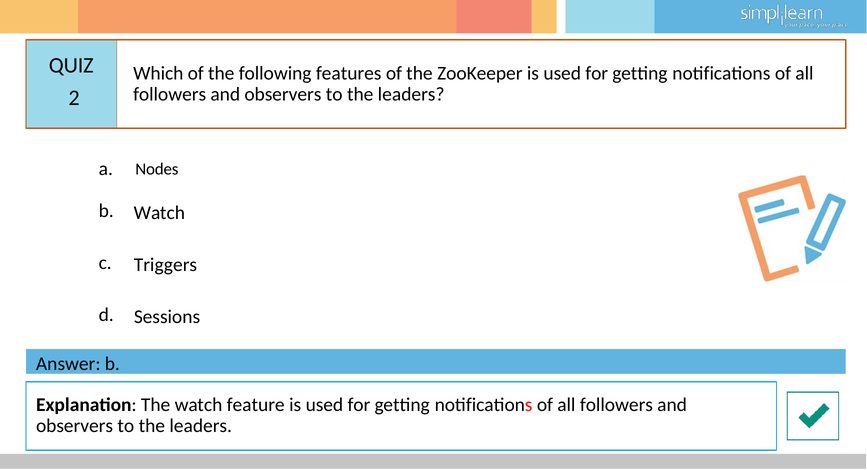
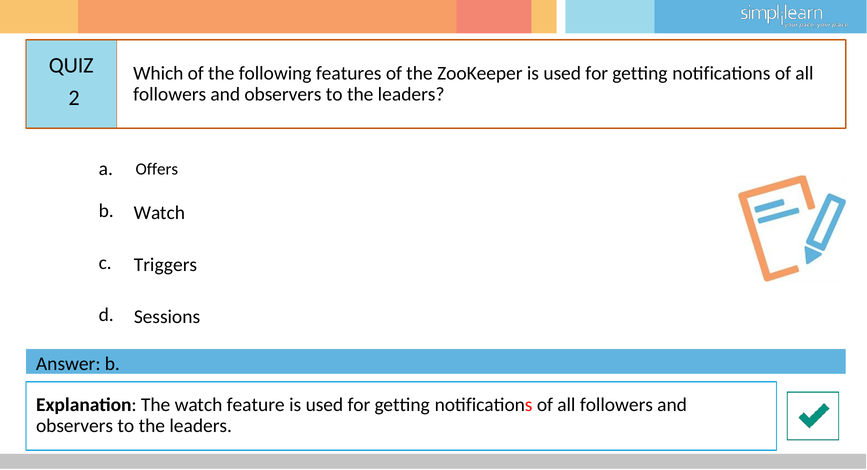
Nodes: Nodes -> Offers
